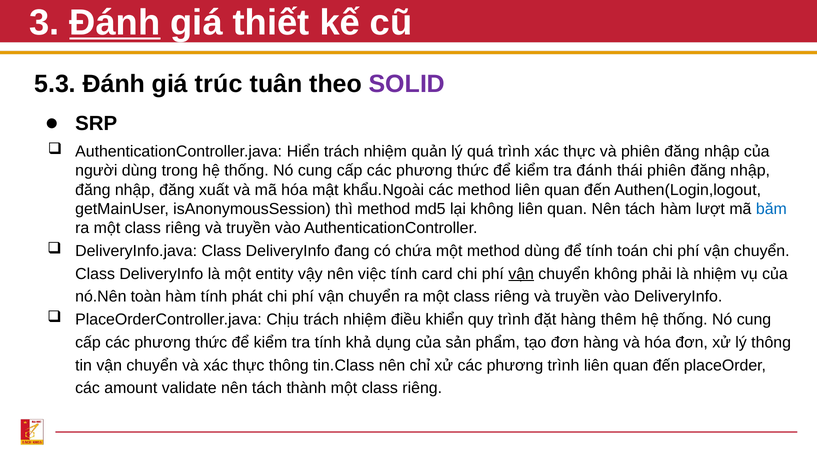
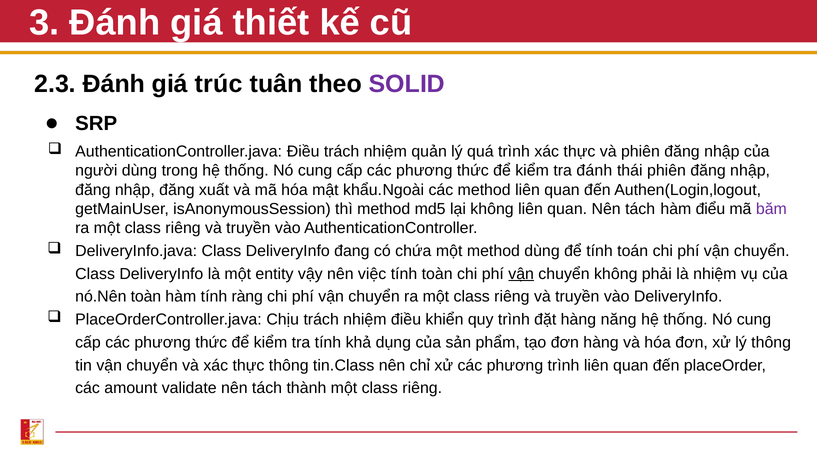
Đánh at (115, 23) underline: present -> none
5.3: 5.3 -> 2.3
AuthenticationController.java Hiển: Hiển -> Điều
lượt: lượt -> điểu
băm colour: blue -> purple
tính card: card -> toàn
phát: phát -> ràng
thêm: thêm -> năng
